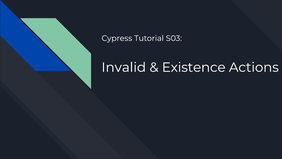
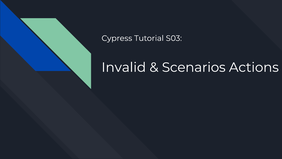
Existence: Existence -> Scenarios
